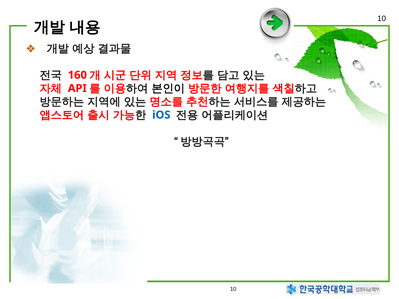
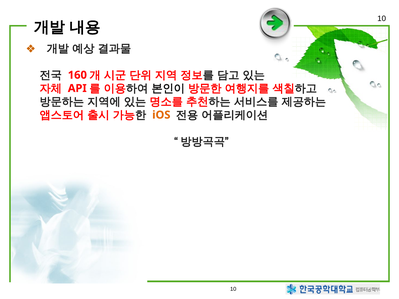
iOS colour: blue -> orange
